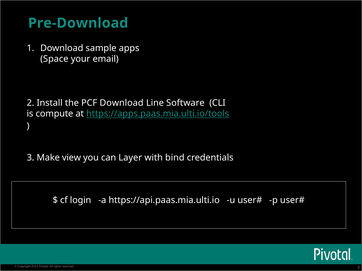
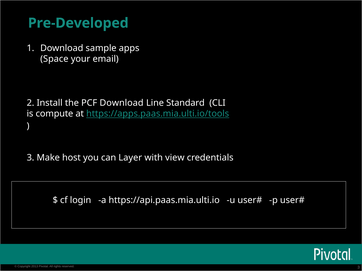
Pre-Download: Pre-Download -> Pre-Developed
Software: Software -> Standard
view: view -> host
bind: bind -> view
